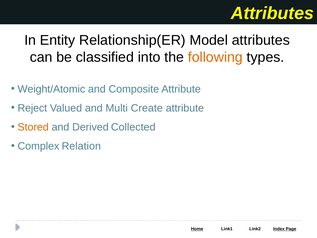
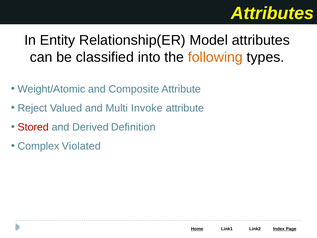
Create: Create -> Invoke
Stored colour: orange -> red
Collected: Collected -> Definition
Relation: Relation -> Violated
